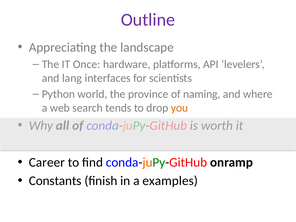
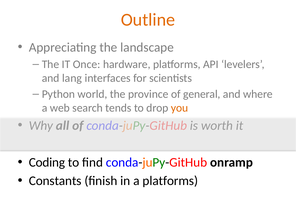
Outline colour: purple -> orange
naming: naming -> general
Career: Career -> Coding
a examples: examples -> platforms
